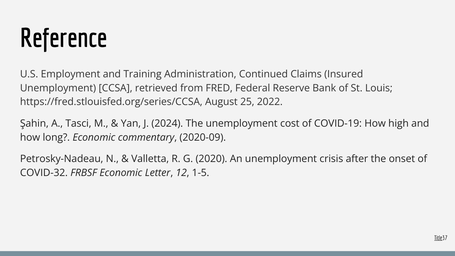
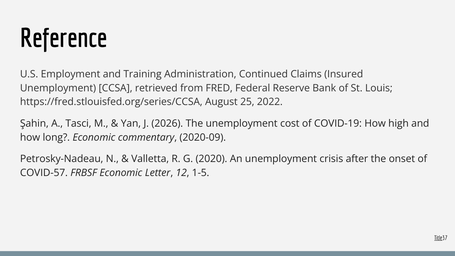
2024: 2024 -> 2026
COVID-32: COVID-32 -> COVID-57
